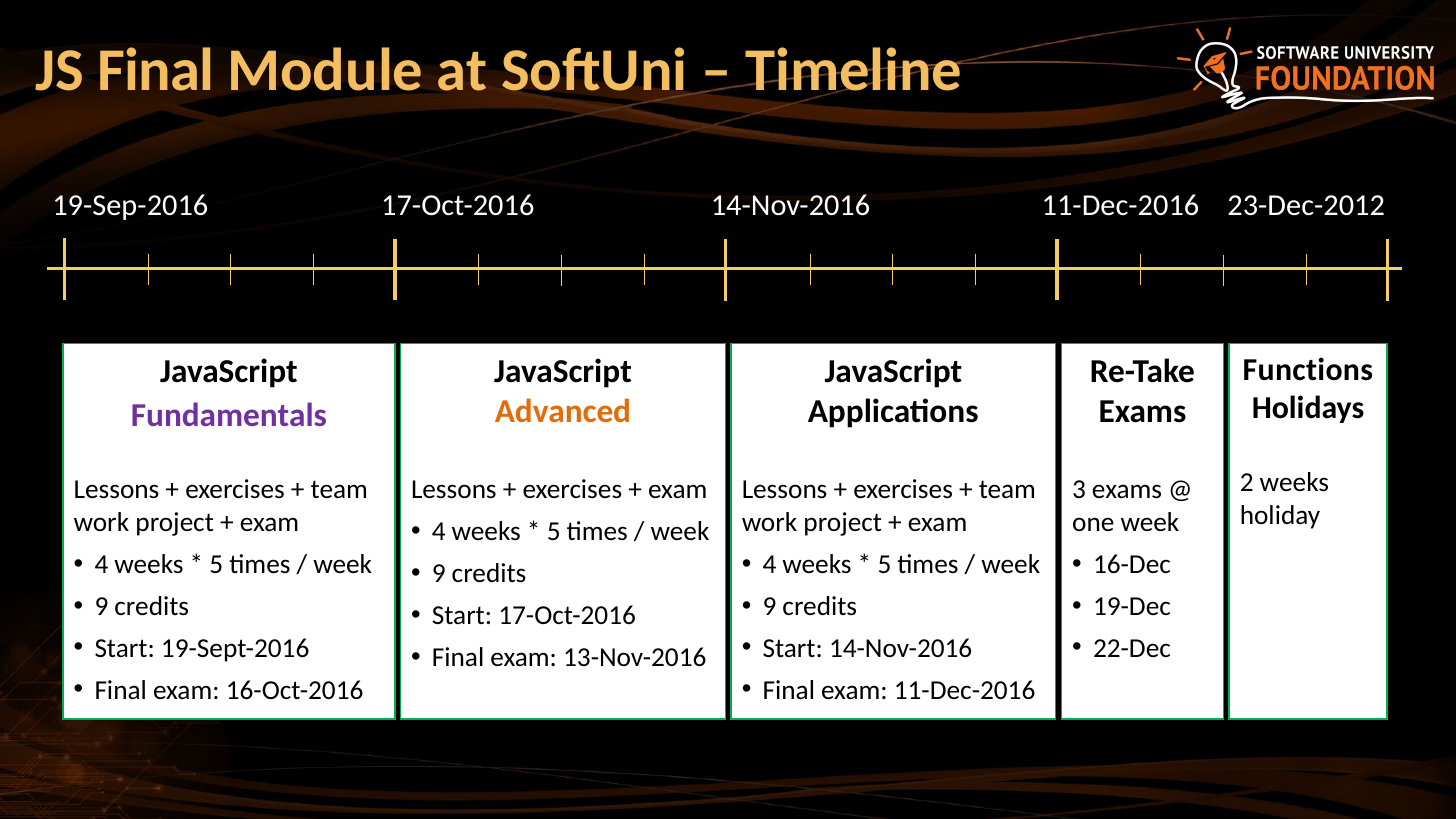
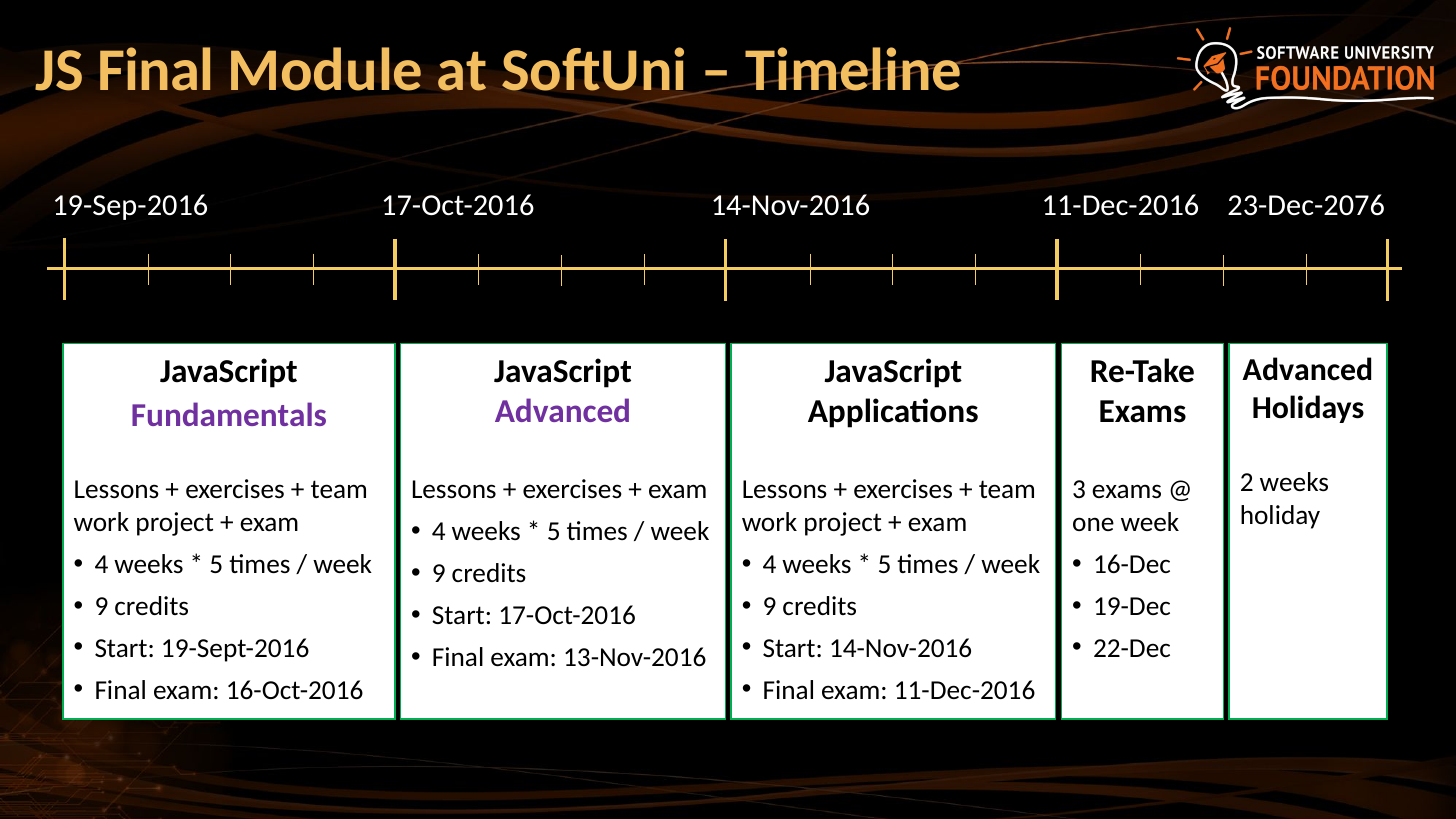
23-Dec-2012: 23-Dec-2012 -> 23-Dec-2076
Functions at (1308, 370): Functions -> Advanced
Advanced at (563, 411) colour: orange -> purple
